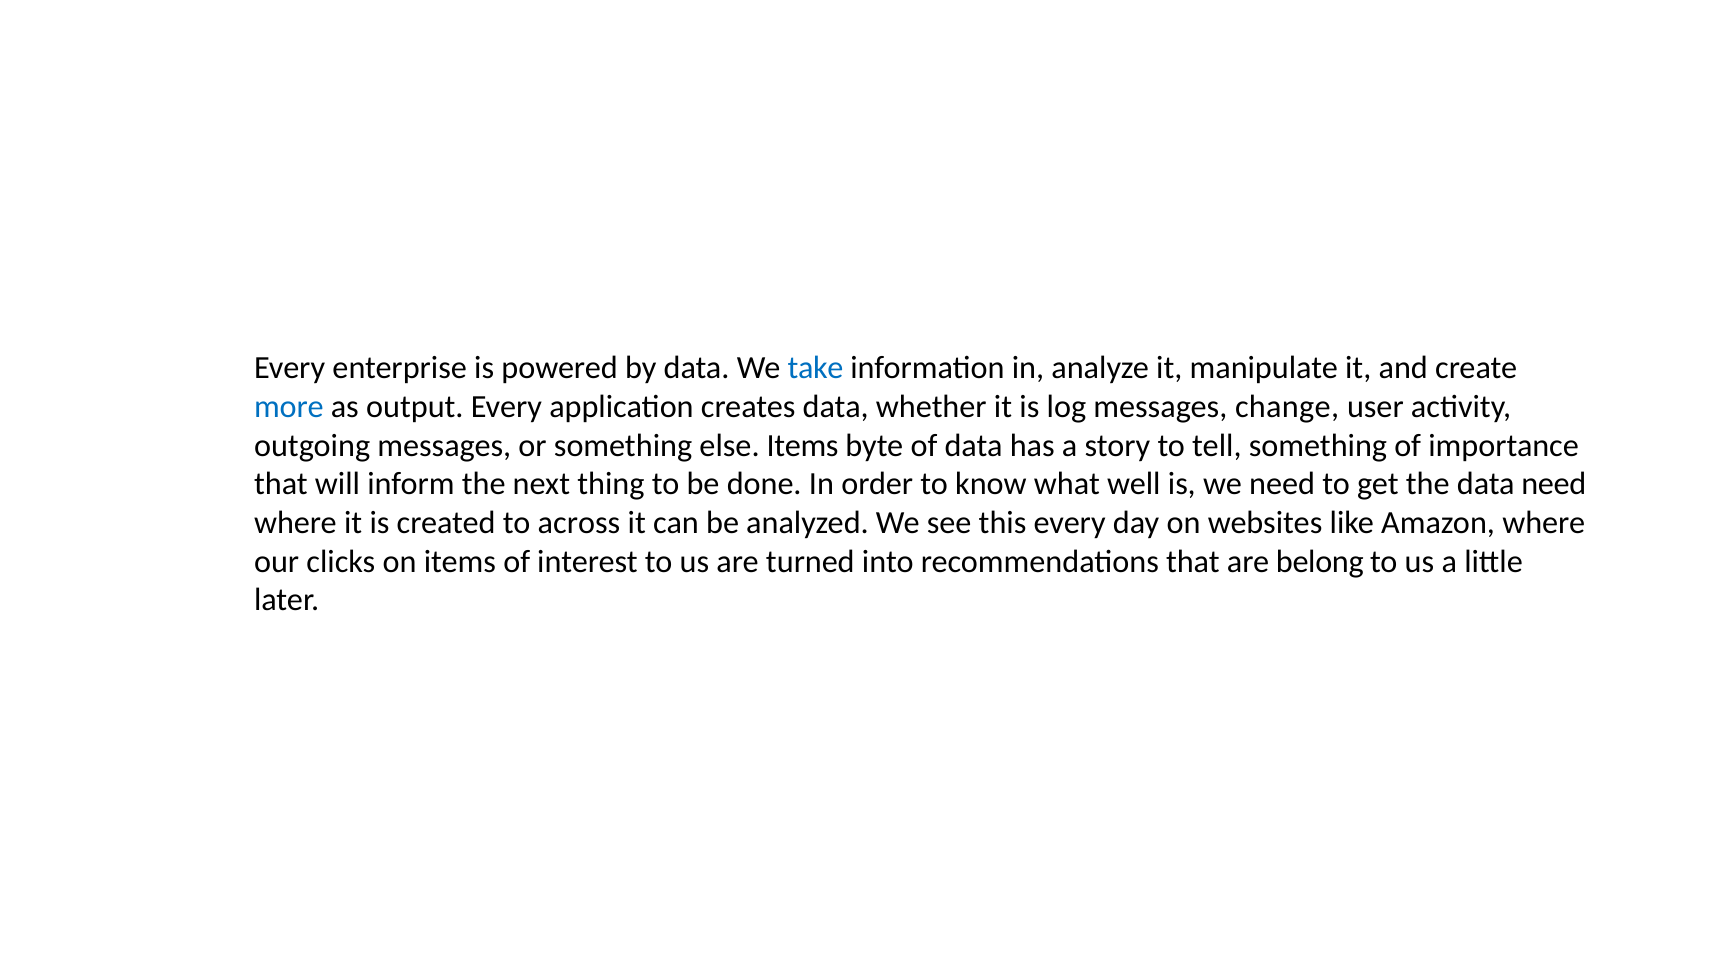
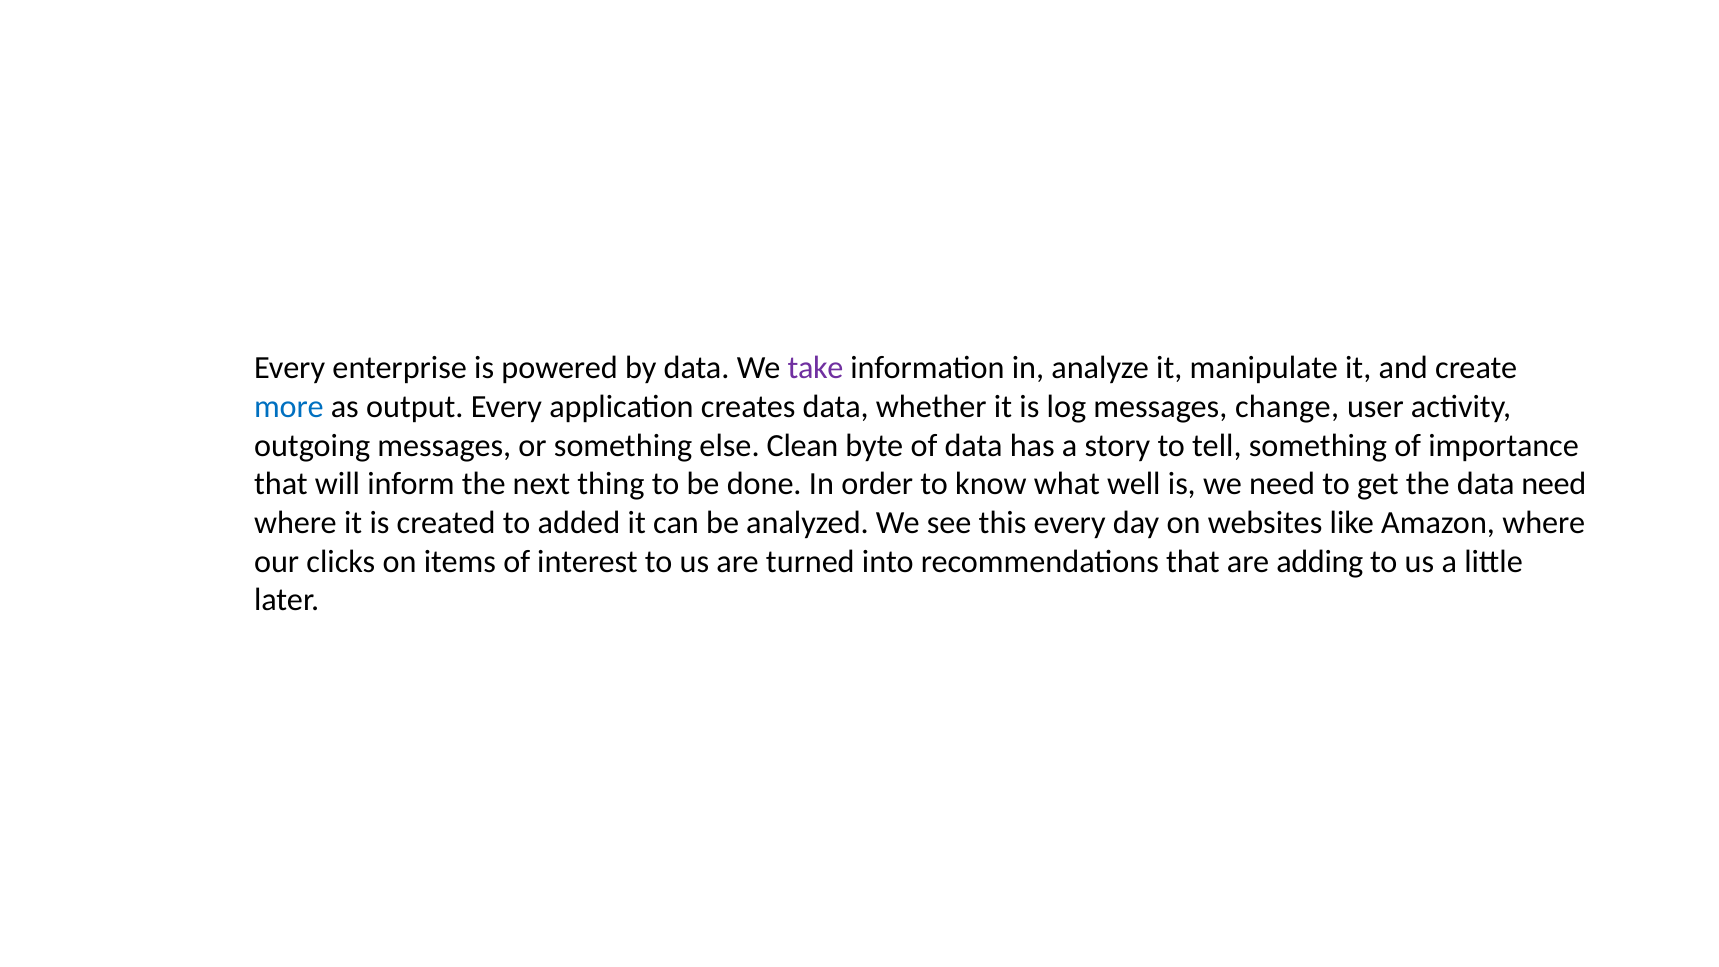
take colour: blue -> purple
else Items: Items -> Clean
across: across -> added
belong: belong -> adding
